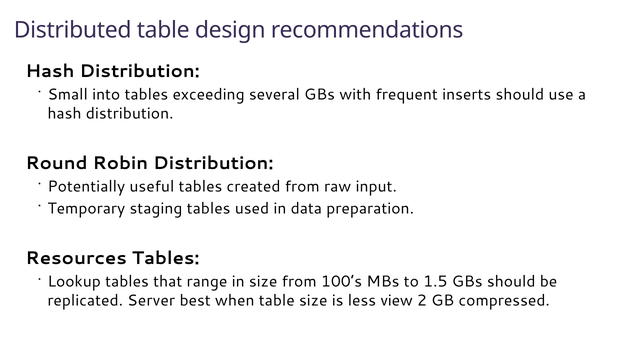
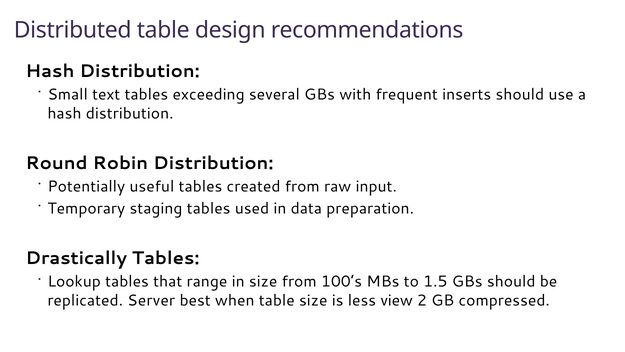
into: into -> text
Resources: Resources -> Drastically
